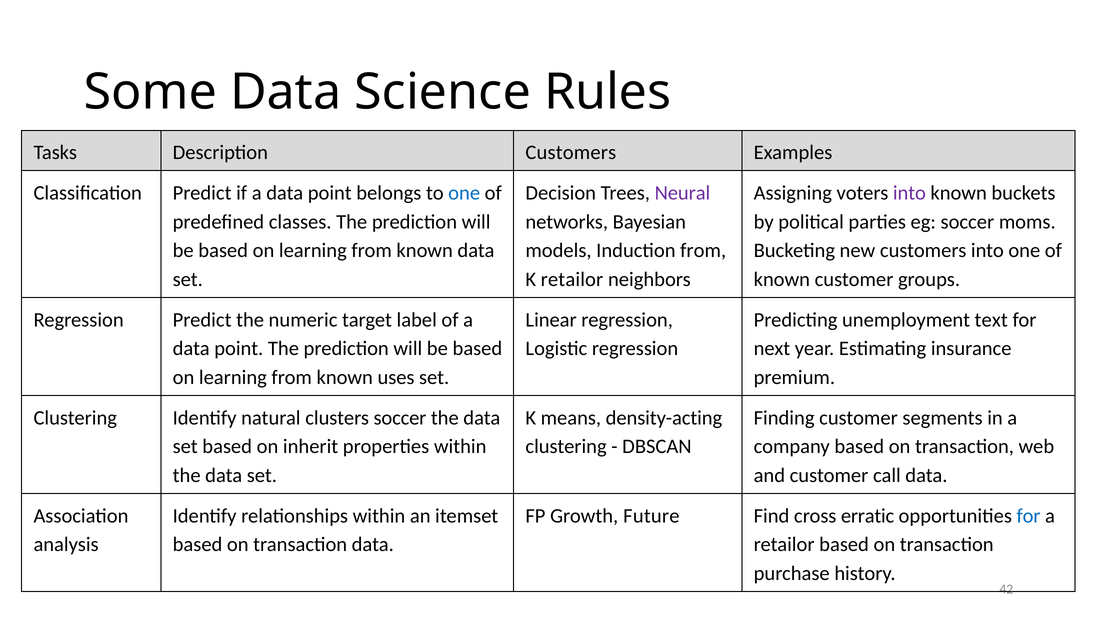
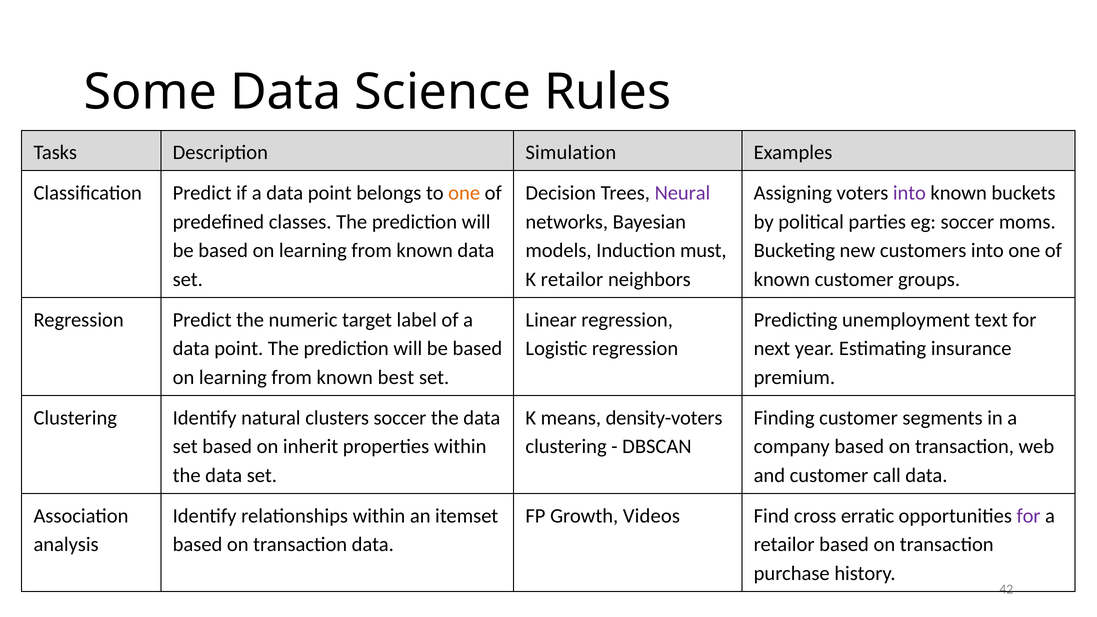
Description Customers: Customers -> Simulation
one at (464, 193) colour: blue -> orange
Induction from: from -> must
uses: uses -> best
density-acting: density-acting -> density-voters
Future: Future -> Videos
for at (1029, 516) colour: blue -> purple
